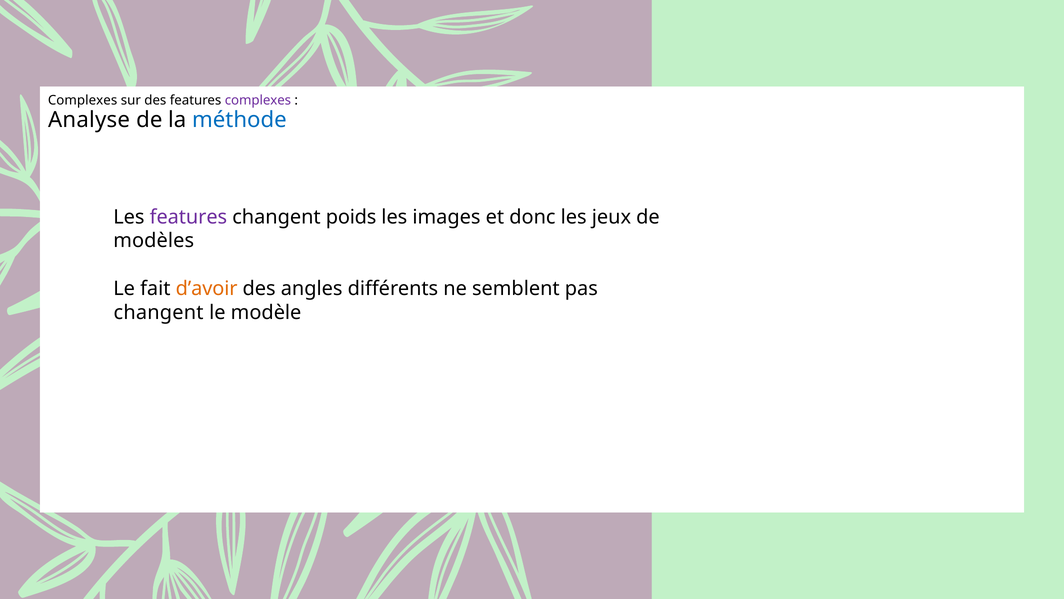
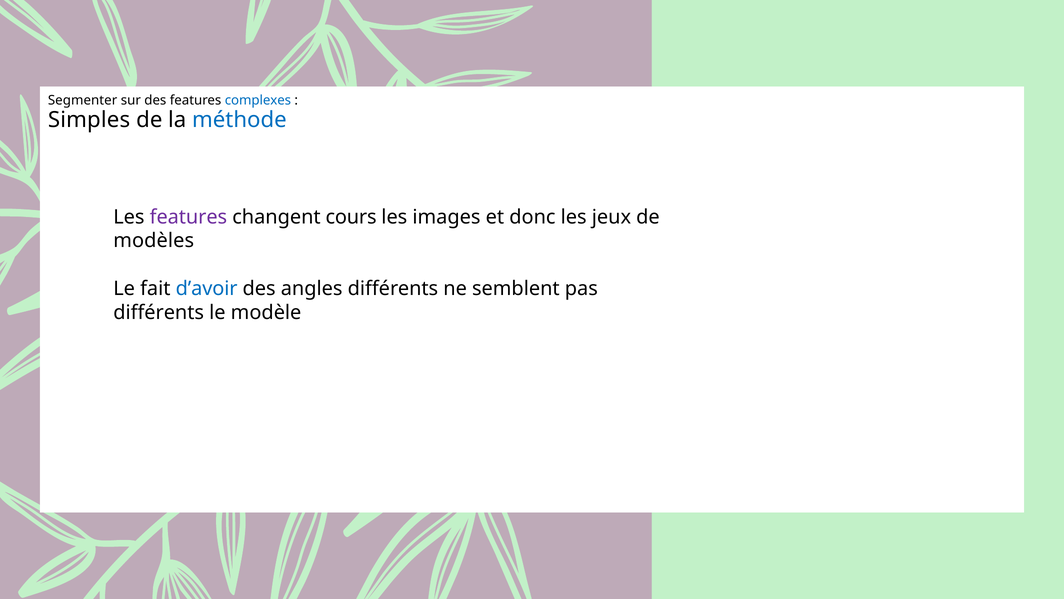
Complexes at (83, 100): Complexes -> Segmenter
complexes at (258, 100) colour: purple -> blue
Analyse: Analyse -> Simples
poids: poids -> cours
d’avoir colour: orange -> blue
changent at (159, 313): changent -> différents
